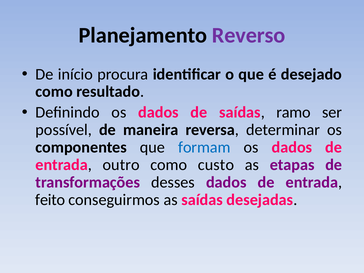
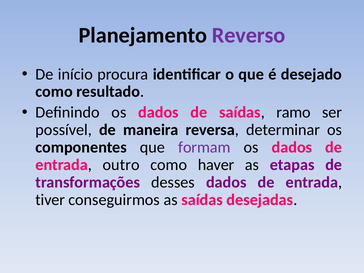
formam colour: blue -> purple
custo: custo -> haver
feito: feito -> tiver
